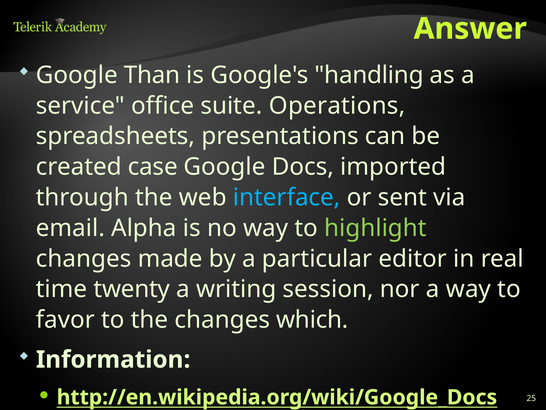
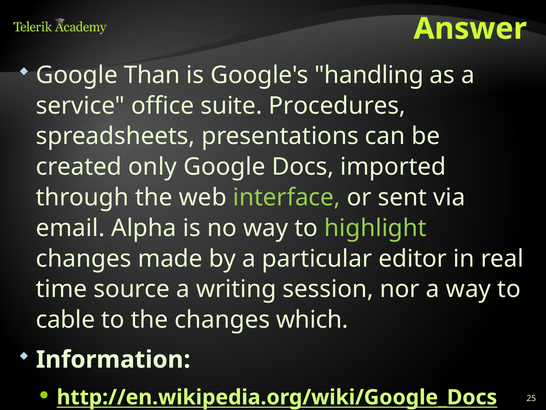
Operations: Operations -> Procedures
case: case -> only
interface colour: light blue -> light green
twenty: twenty -> source
favor: favor -> cable
